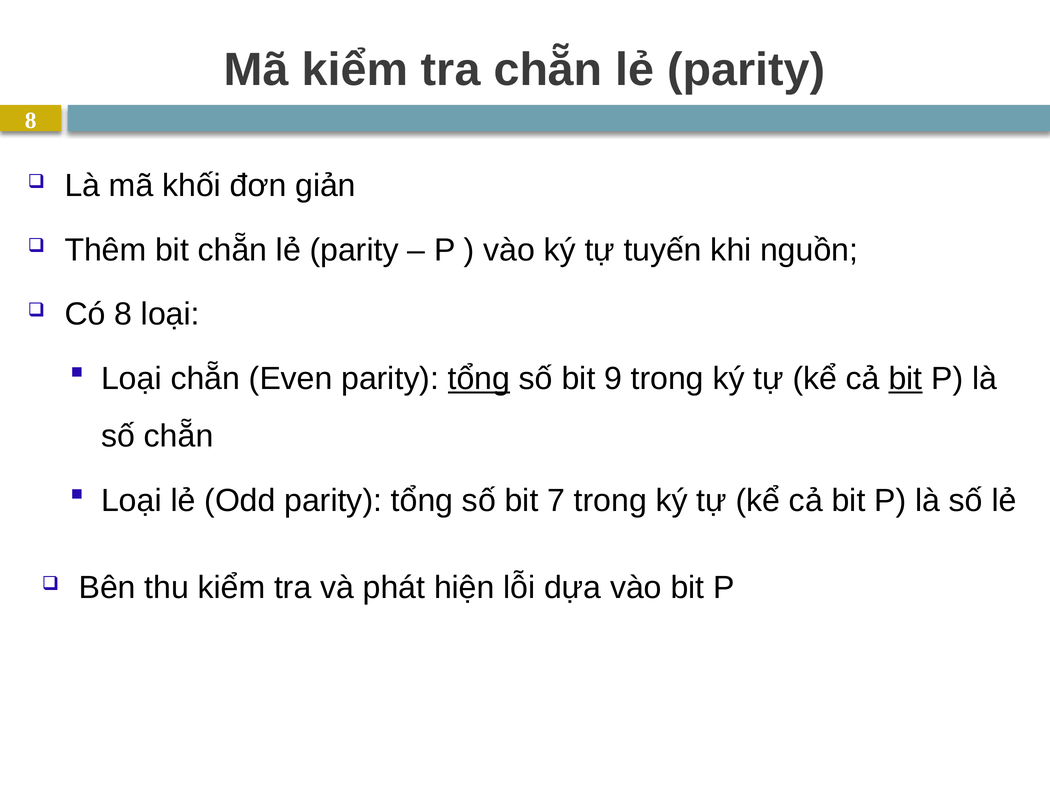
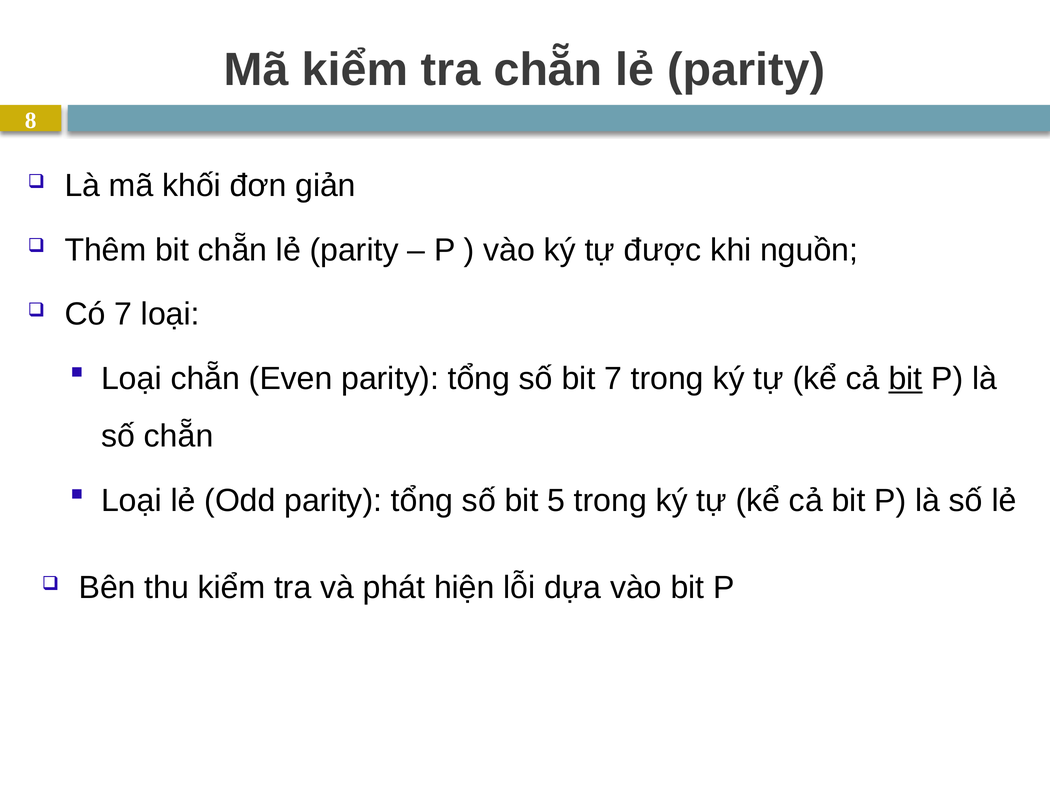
tuyến: tuyến -> được
Có 8: 8 -> 7
tổng at (479, 379) underline: present -> none
bit 9: 9 -> 7
7: 7 -> 5
